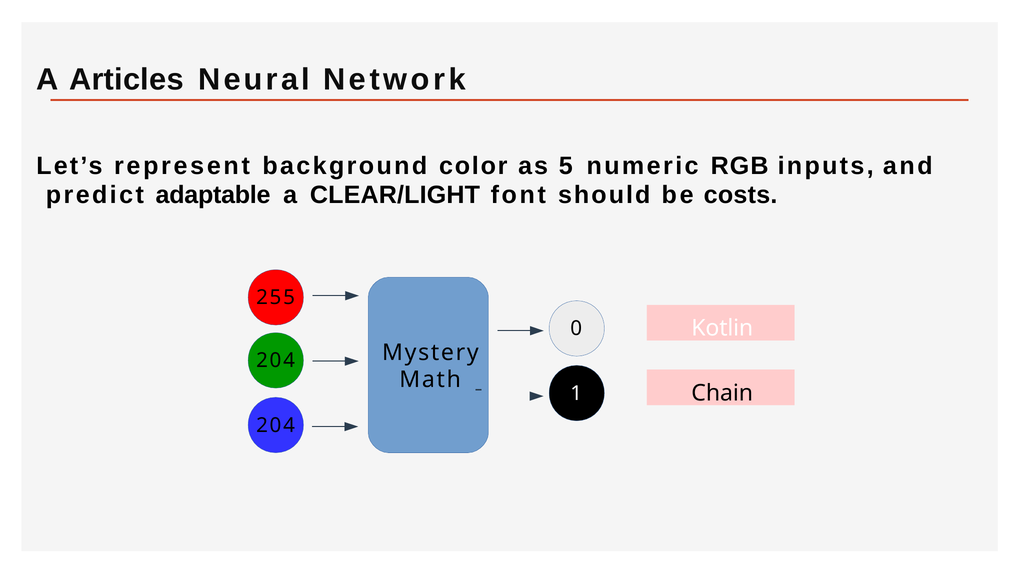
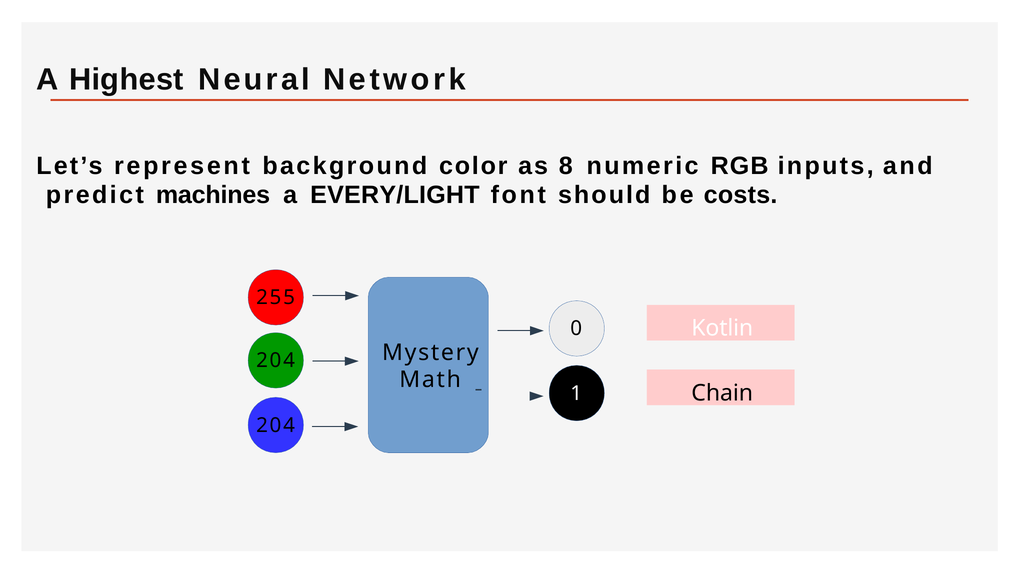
Articles: Articles -> Highest
5: 5 -> 8
adaptable: adaptable -> machines
CLEAR/LIGHT: CLEAR/LIGHT -> EVERY/LIGHT
